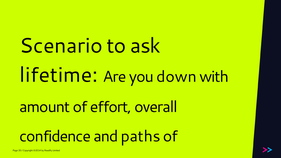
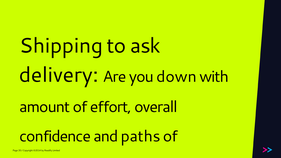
Scenario: Scenario -> Shipping
lifetime: lifetime -> delivery
